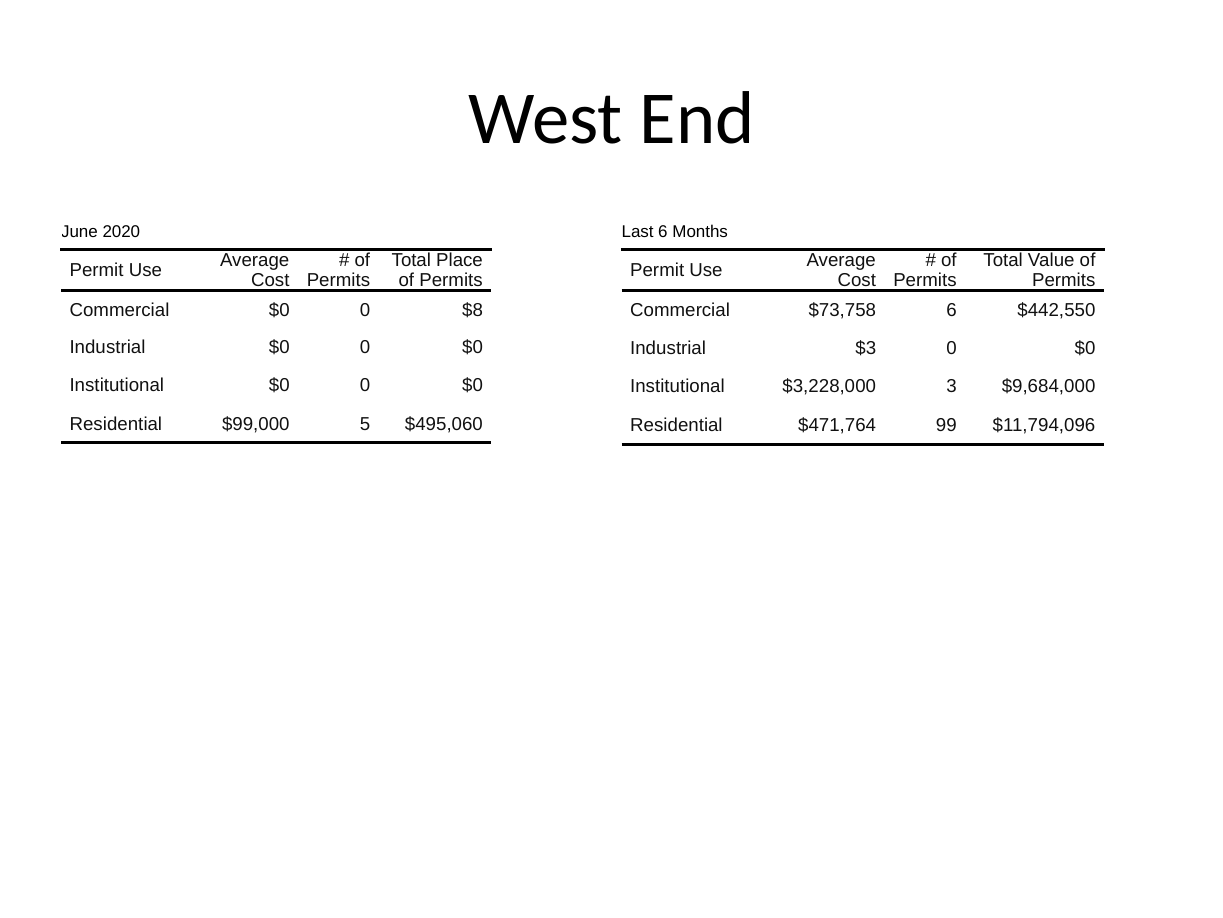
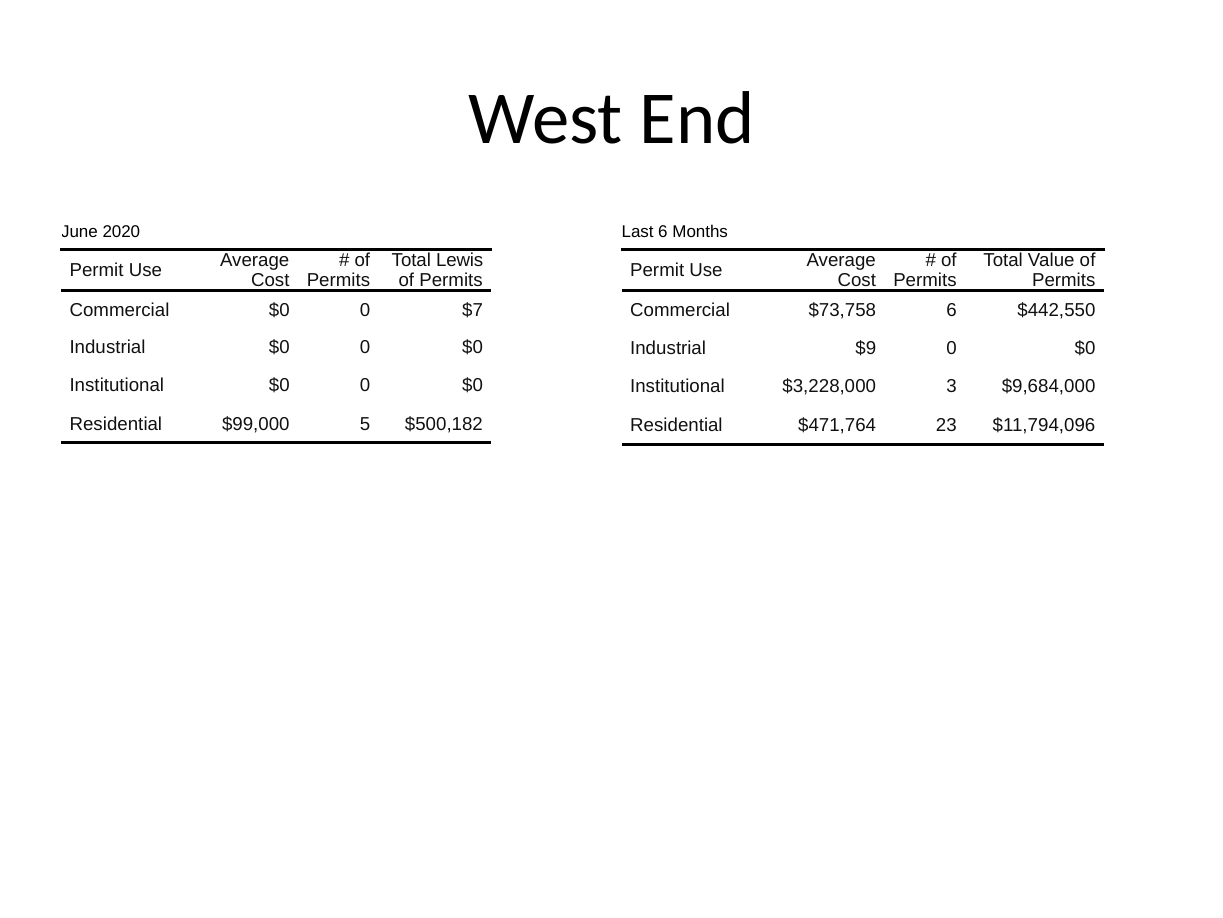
Place: Place -> Lewis
$8: $8 -> $7
$3: $3 -> $9
$495,060: $495,060 -> $500,182
99: 99 -> 23
